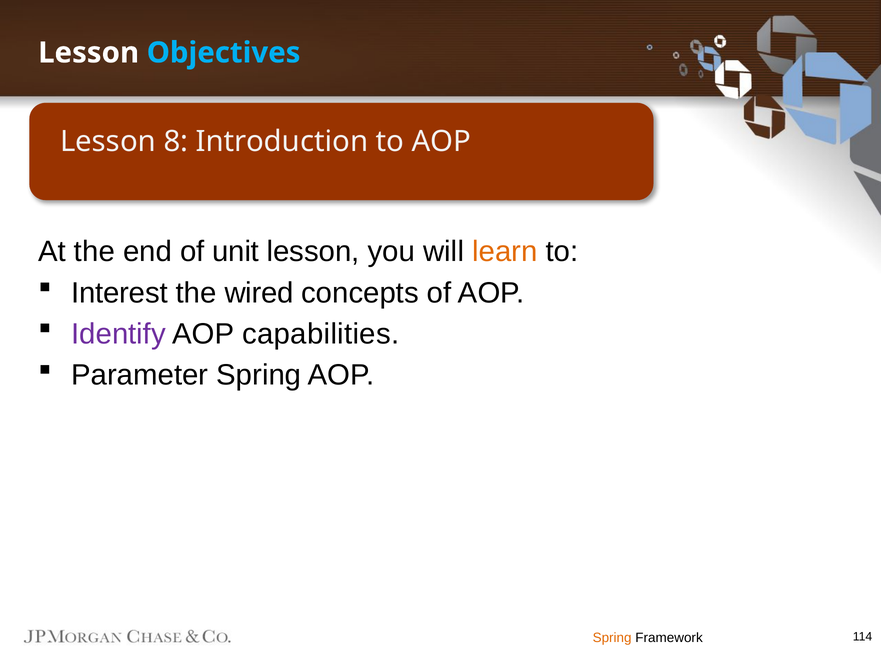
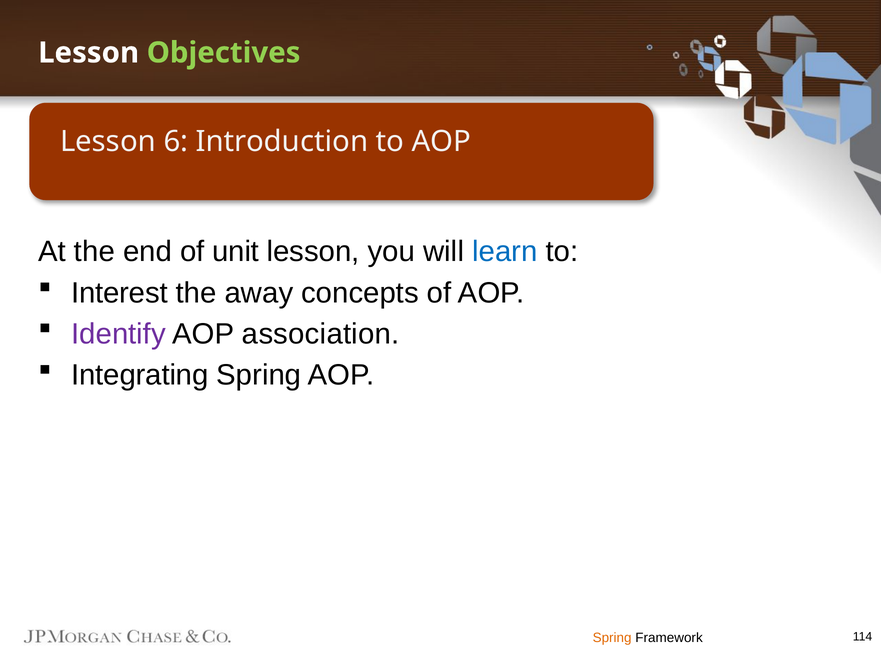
Objectives colour: light blue -> light green
8: 8 -> 6
learn colour: orange -> blue
wired: wired -> away
capabilities: capabilities -> association
Parameter: Parameter -> Integrating
